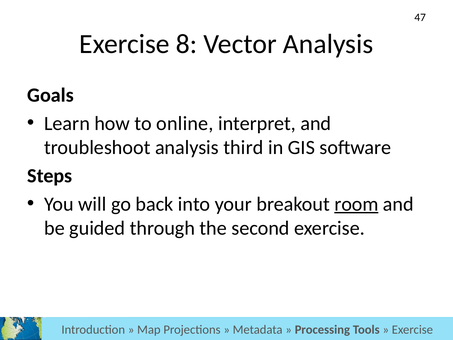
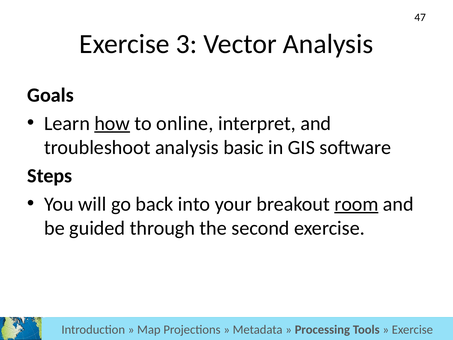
8: 8 -> 3
how underline: none -> present
third: third -> basic
